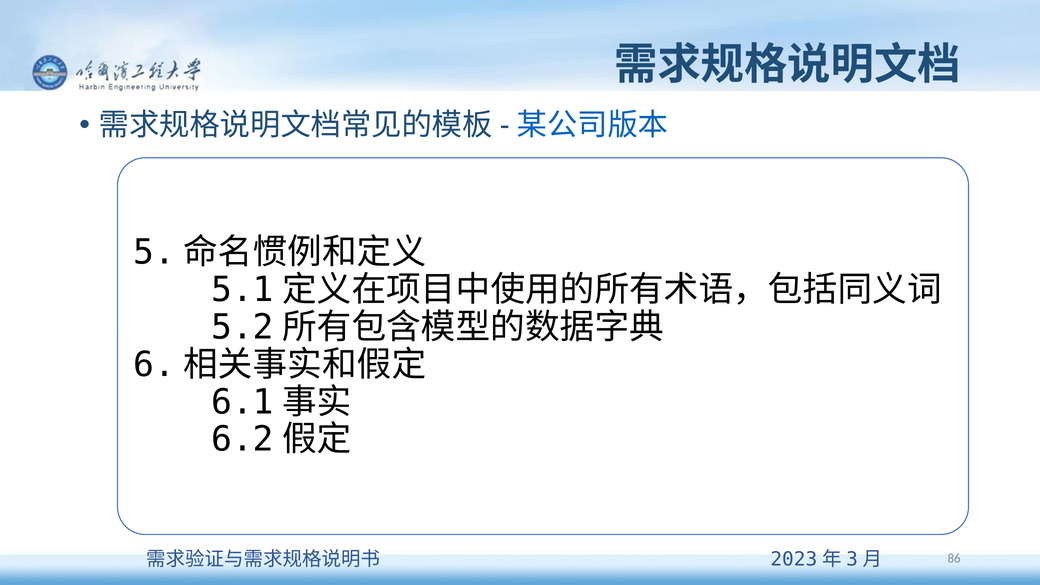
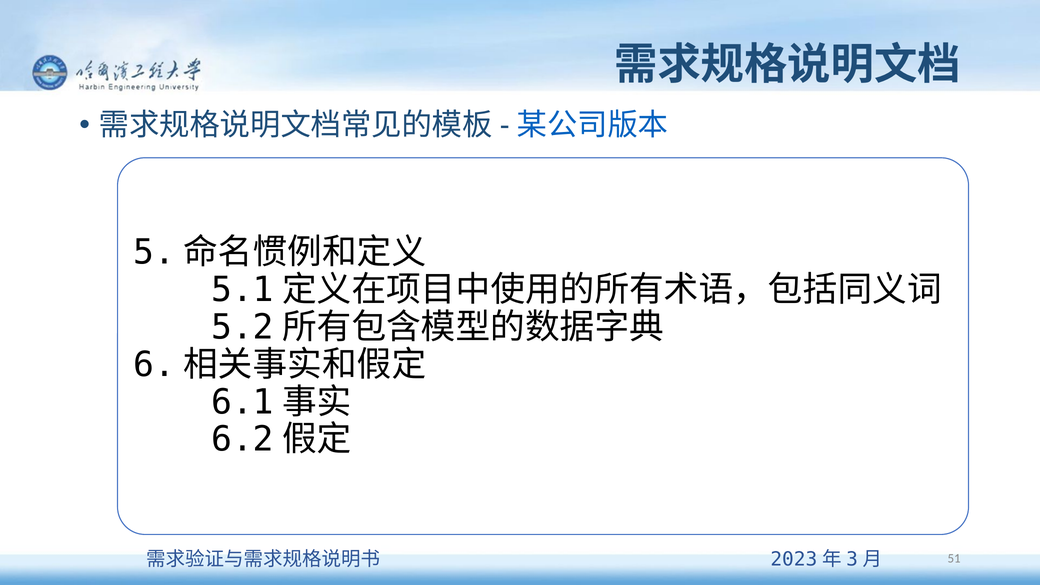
86: 86 -> 51
